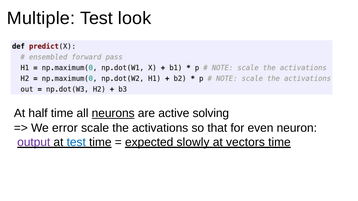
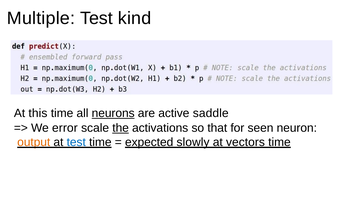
look: look -> kind
half: half -> this
solving: solving -> saddle
the underline: none -> present
even: even -> seen
output colour: purple -> orange
